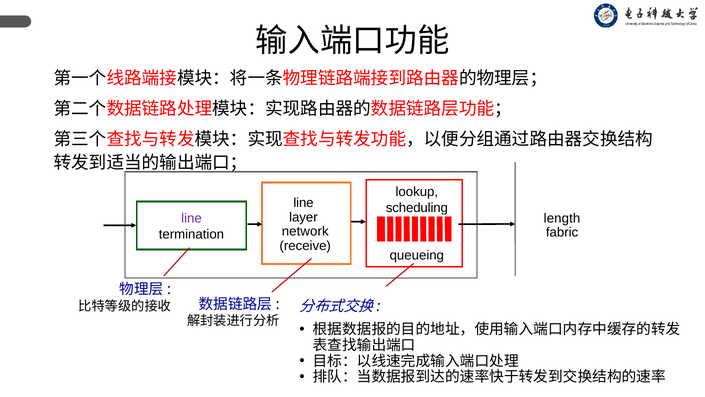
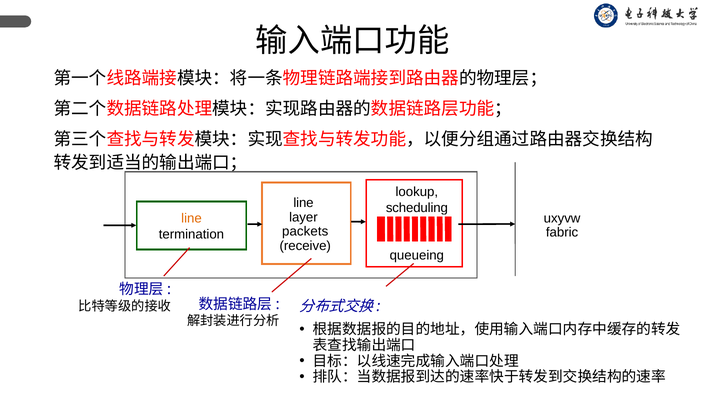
length: length -> uxyvw
line at (191, 218) colour: purple -> orange
network: network -> packets
